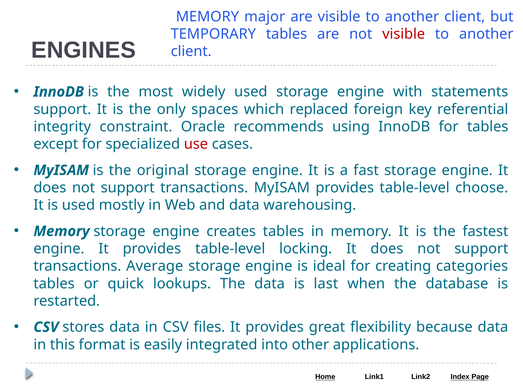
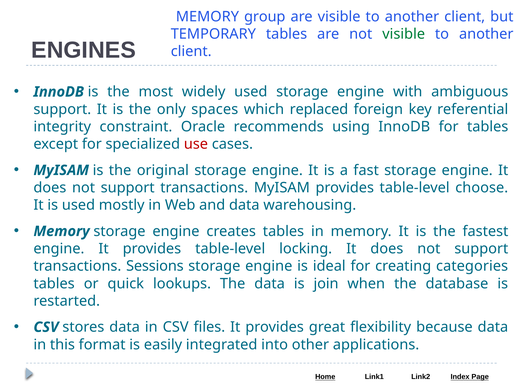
major: major -> group
visible at (404, 34) colour: red -> green
statements: statements -> ambiguous
Average: Average -> Sessions
last: last -> join
